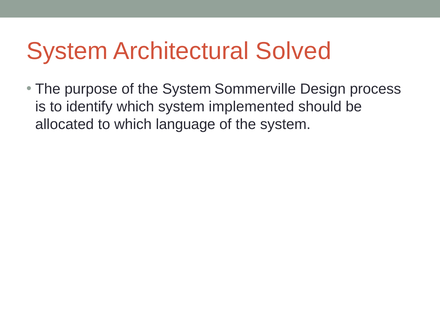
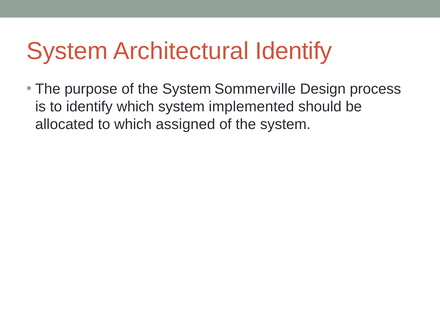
Architectural Solved: Solved -> Identify
language: language -> assigned
